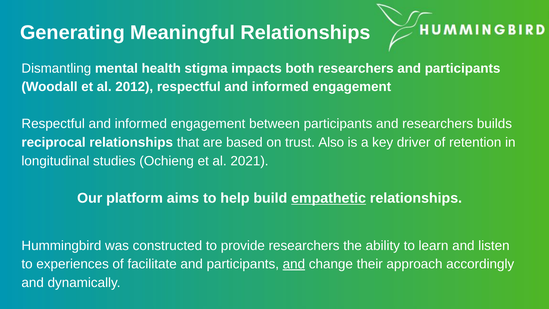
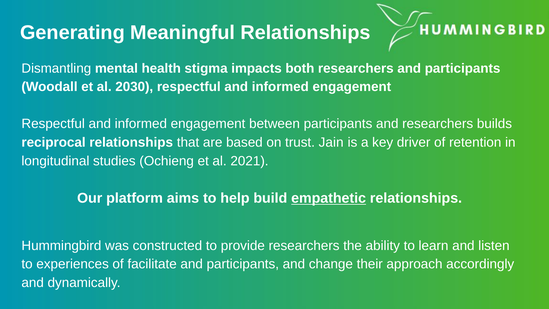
2012: 2012 -> 2030
Also: Also -> Jain
and at (294, 264) underline: present -> none
